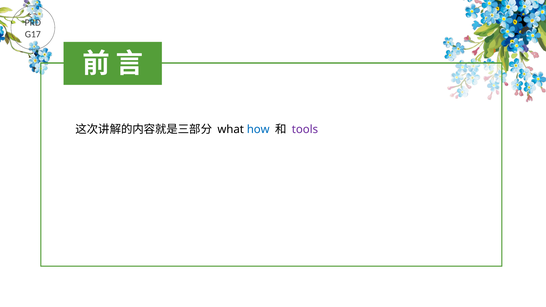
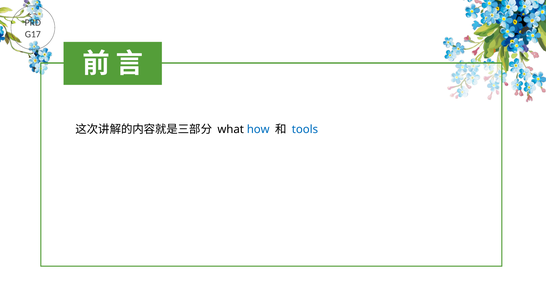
tools colour: purple -> blue
